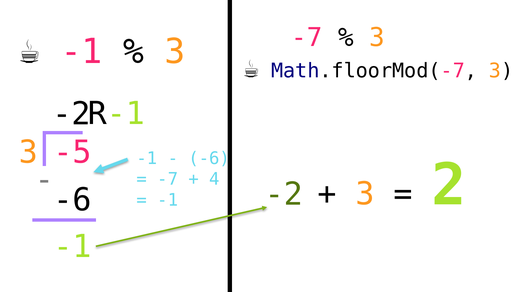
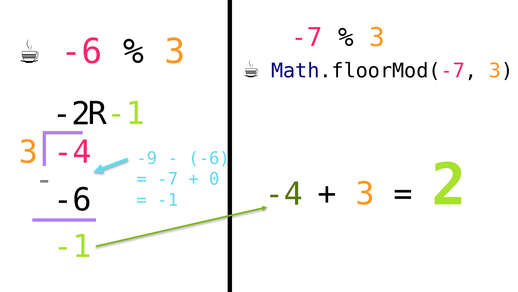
-1 at (82, 52): -1 -> -6
-5 at (72, 152): -5 -> -4
-1 at (147, 158): -1 -> -9
4: 4 -> 0
-2 at (284, 194): -2 -> -4
